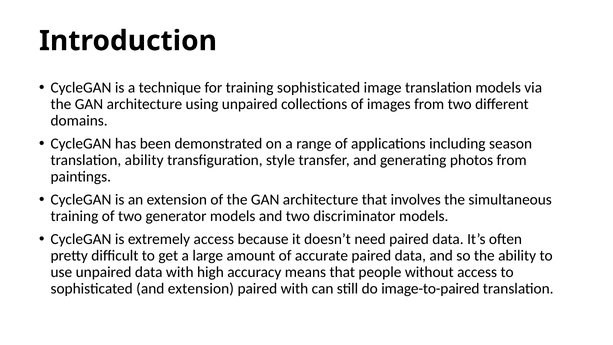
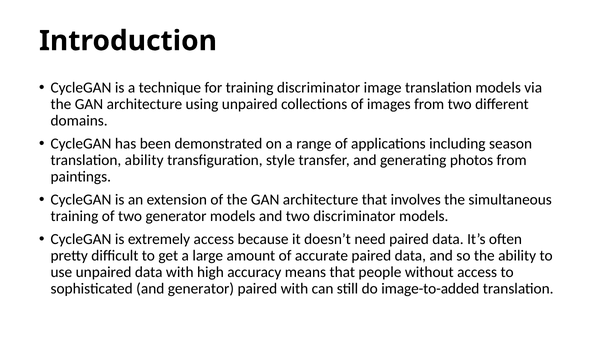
training sophisticated: sophisticated -> discriminator
and extension: extension -> generator
image-to-paired: image-to-paired -> image-to-added
